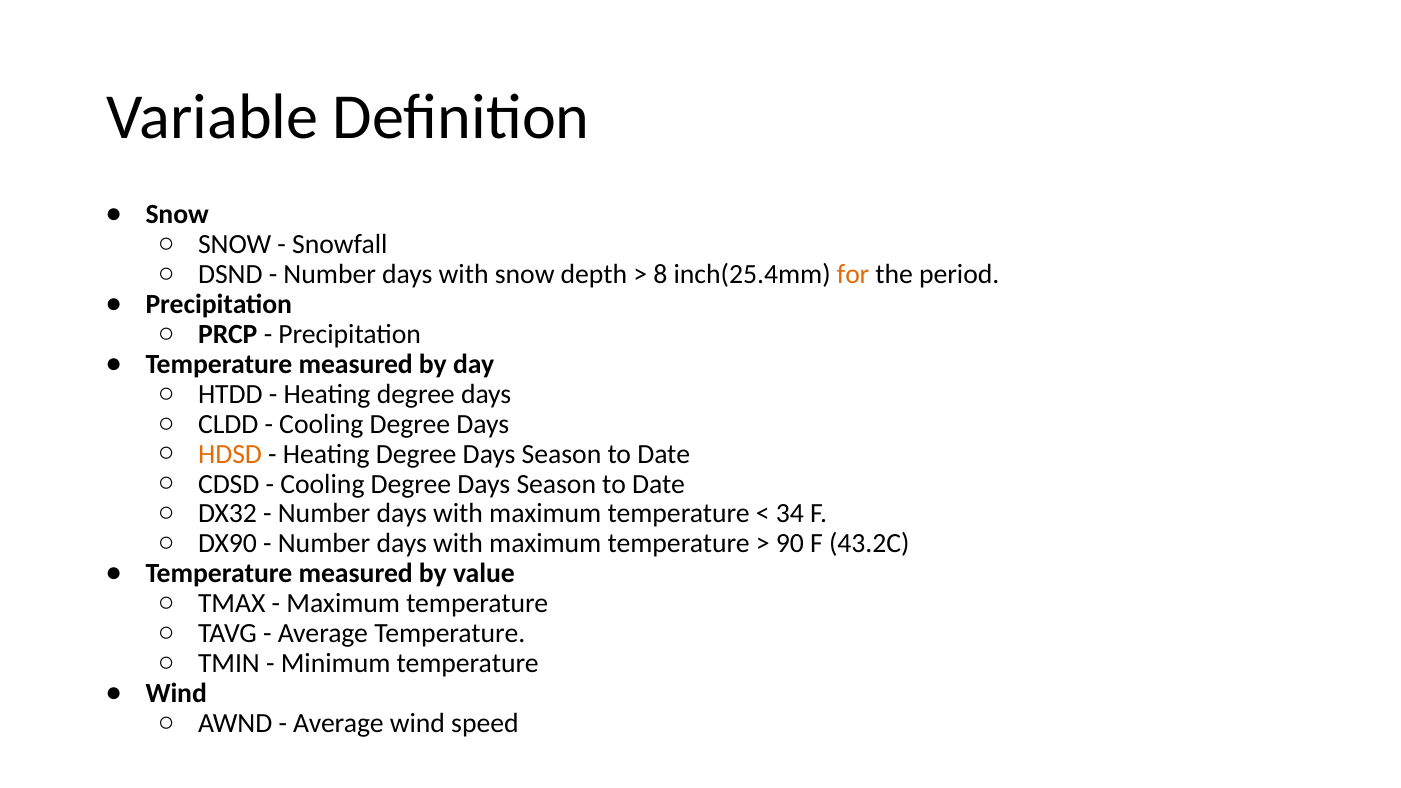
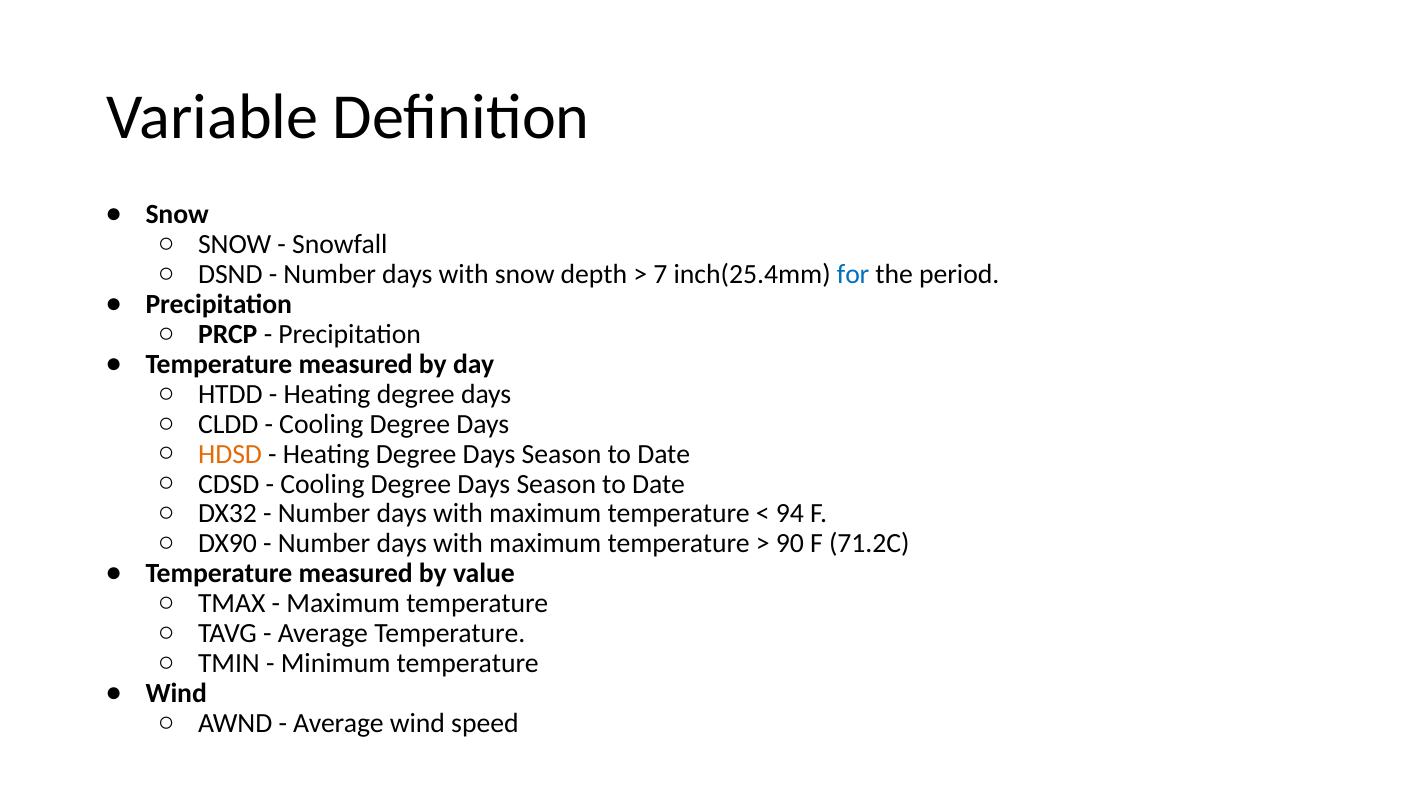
8: 8 -> 7
for colour: orange -> blue
34: 34 -> 94
43.2C: 43.2C -> 71.2C
